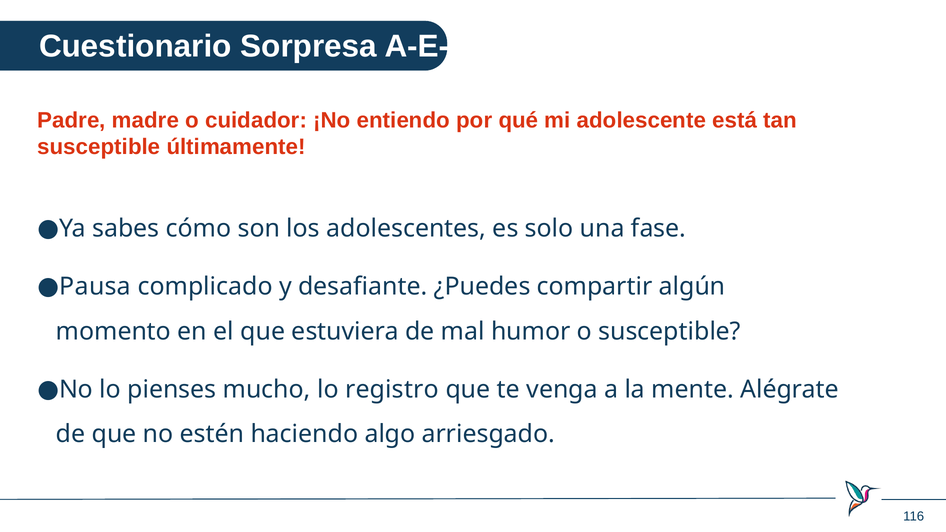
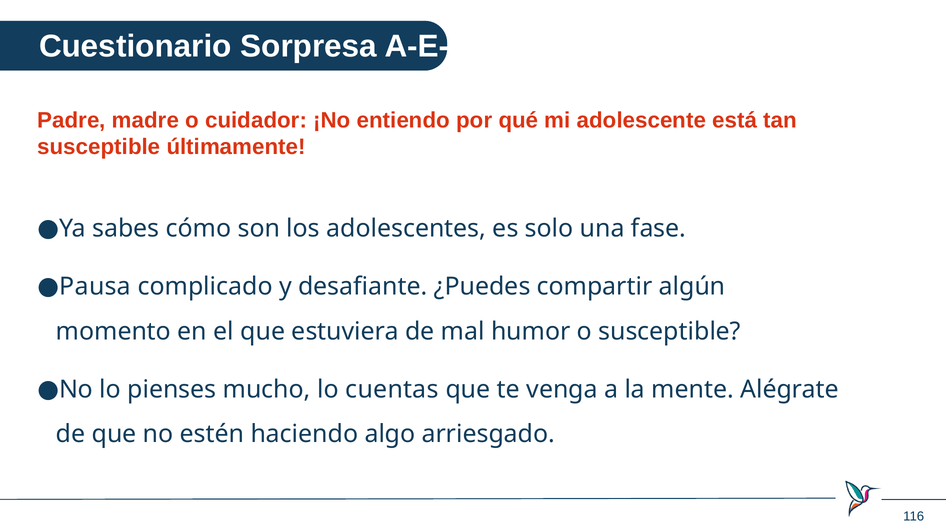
registro: registro -> cuentas
